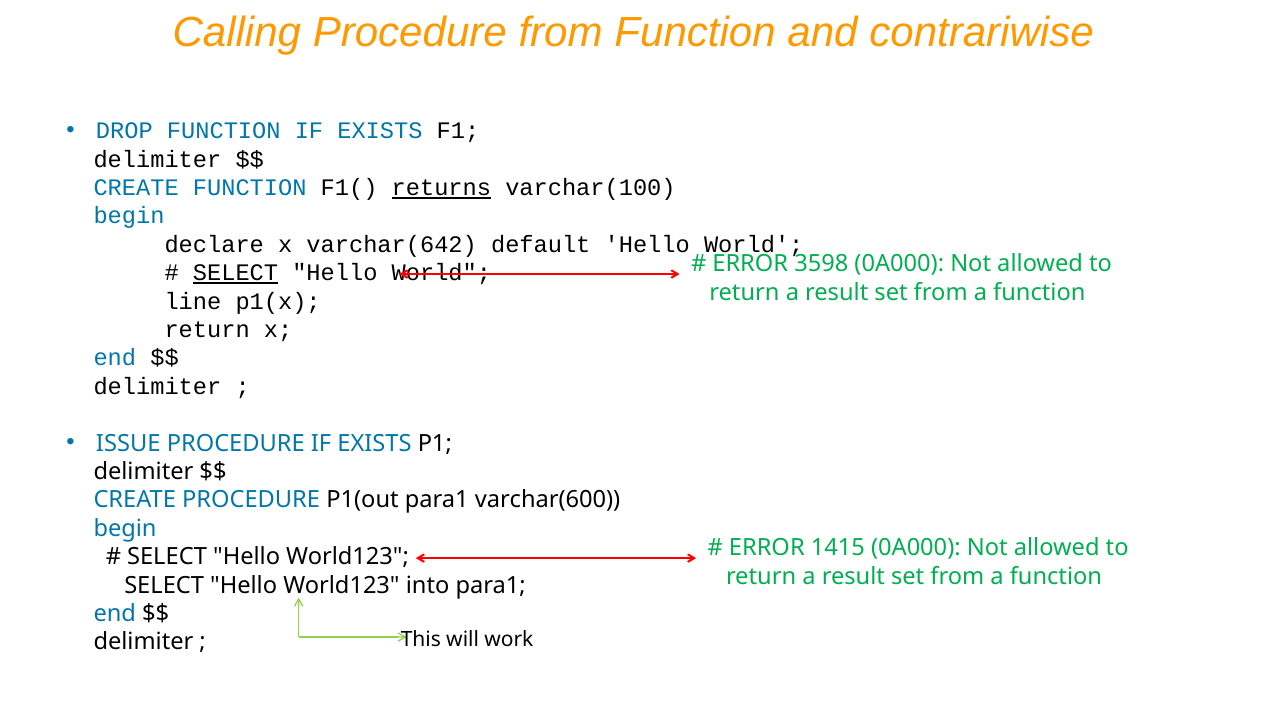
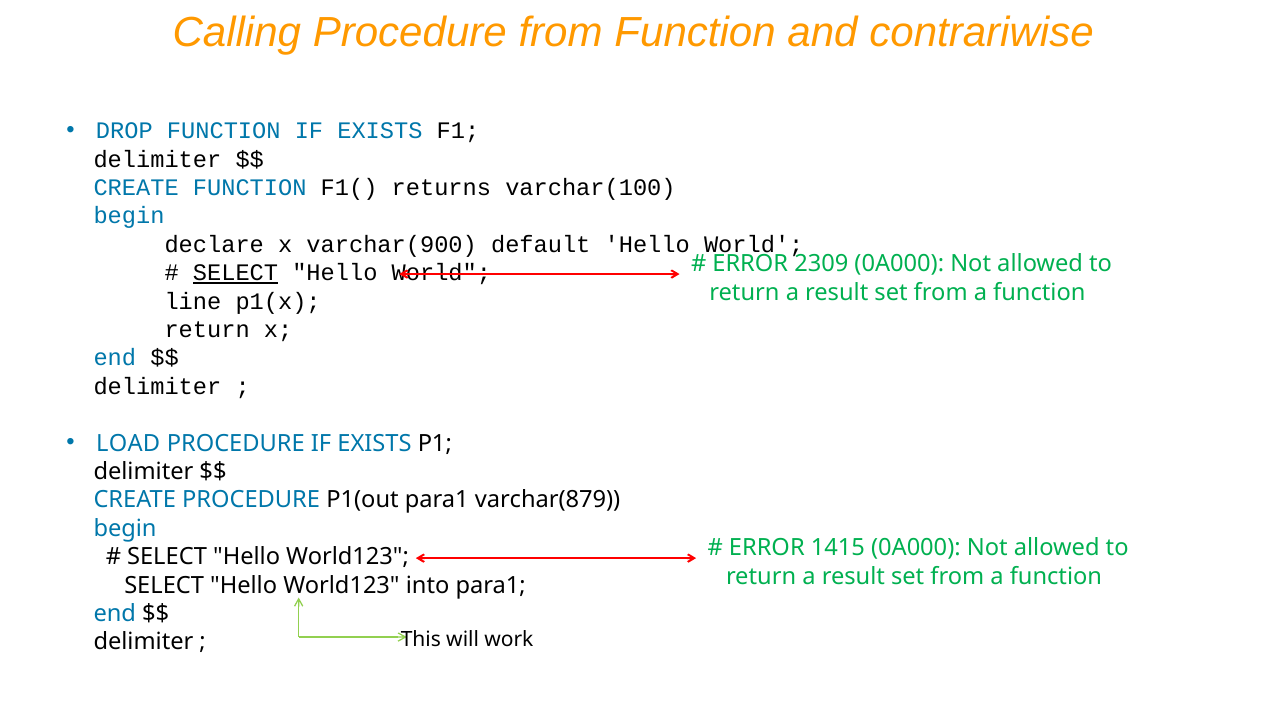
returns underline: present -> none
varchar(642: varchar(642 -> varchar(900
3598: 3598 -> 2309
ISSUE: ISSUE -> LOAD
varchar(600: varchar(600 -> varchar(879
